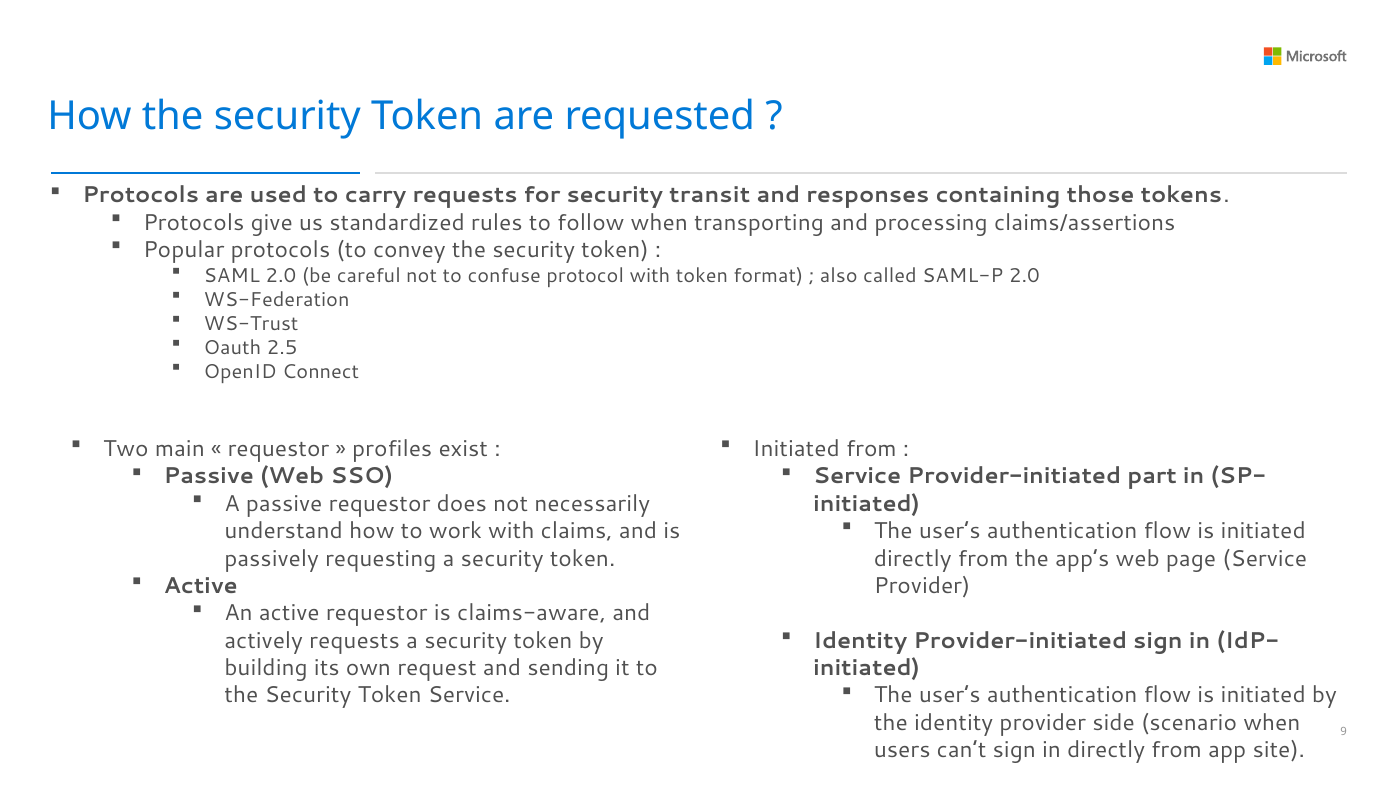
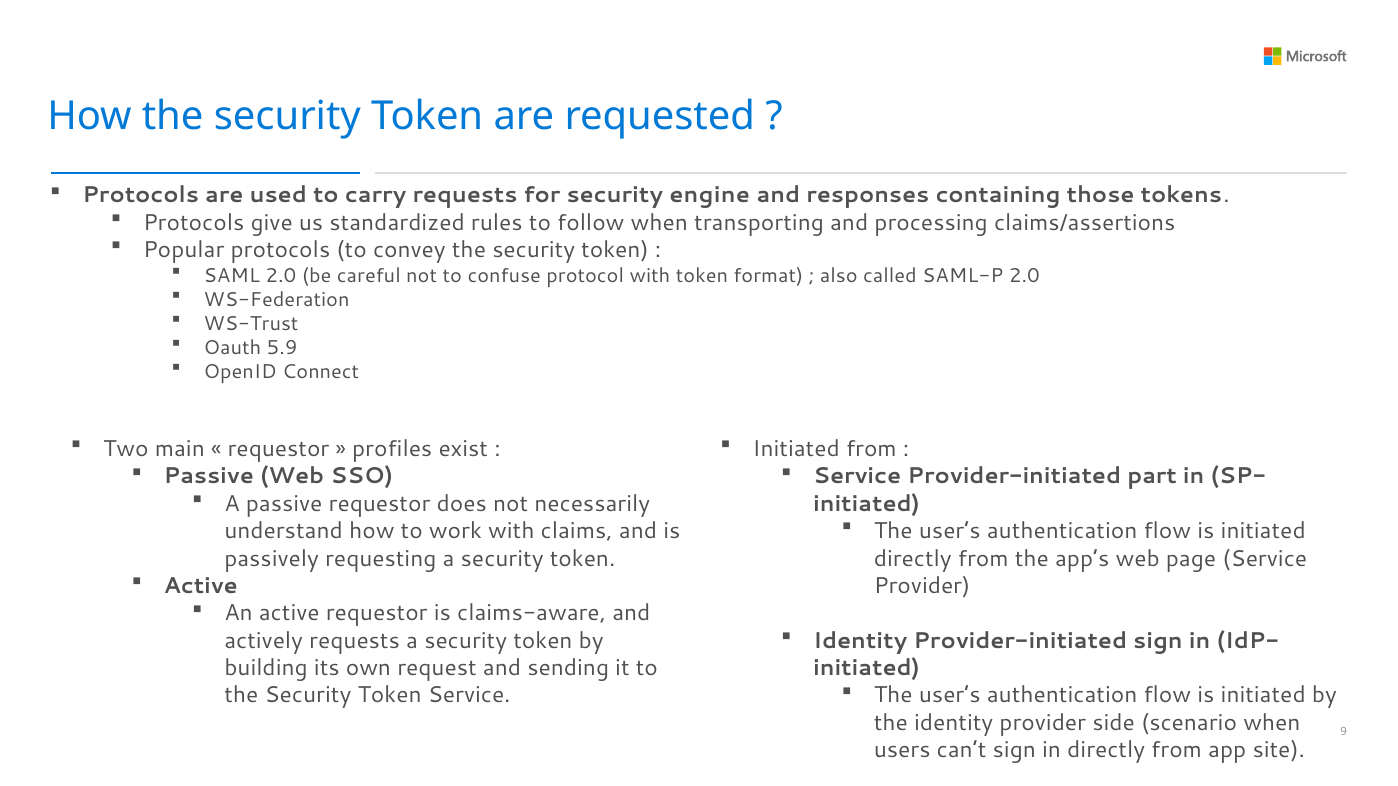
transit: transit -> engine
2.5: 2.5 -> 5.9
